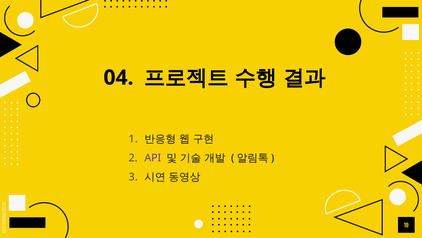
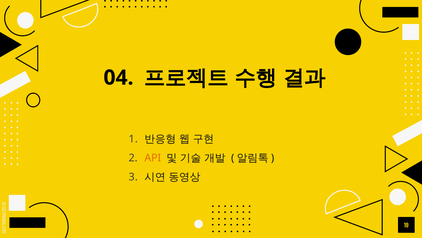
API colour: purple -> orange
